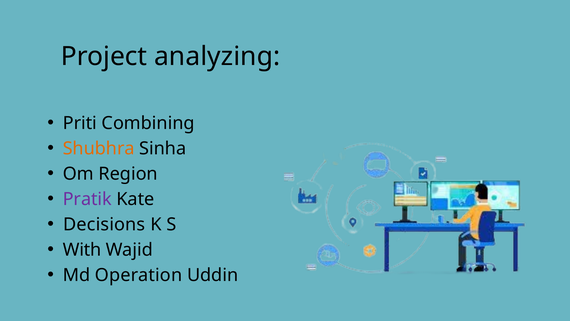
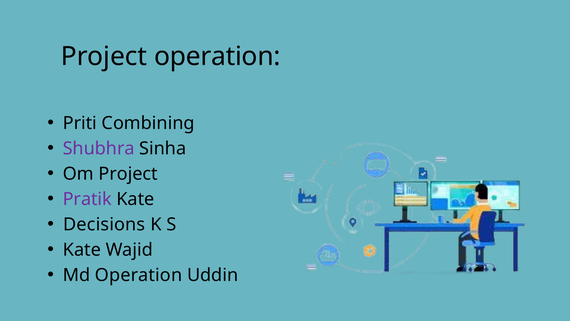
Project analyzing: analyzing -> operation
Shubhra colour: orange -> purple
Om Region: Region -> Project
With at (82, 250): With -> Kate
